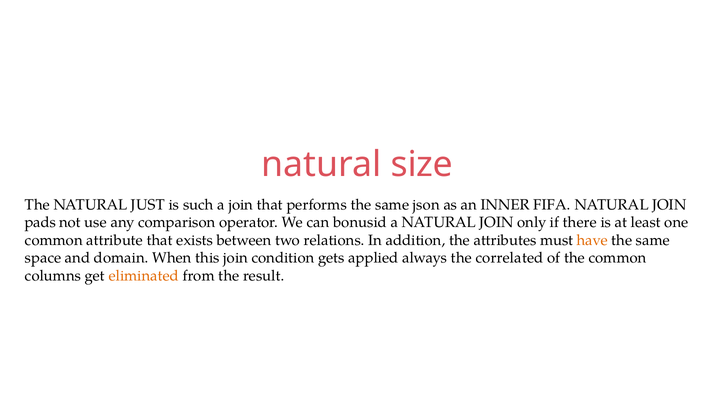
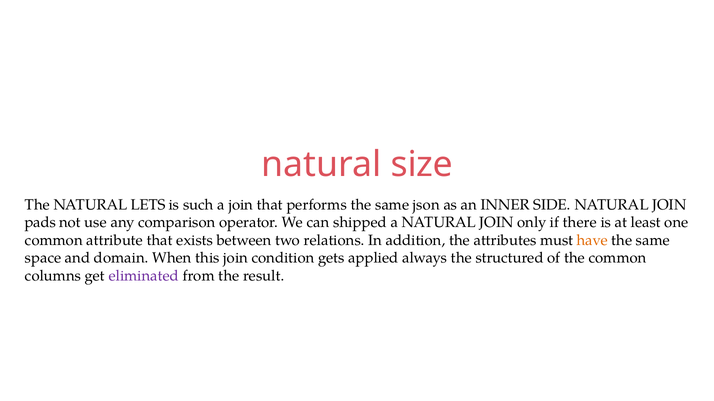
JUST: JUST -> LETS
FIFA: FIFA -> SIDE
bonusid: bonusid -> shipped
correlated: correlated -> structured
eliminated colour: orange -> purple
